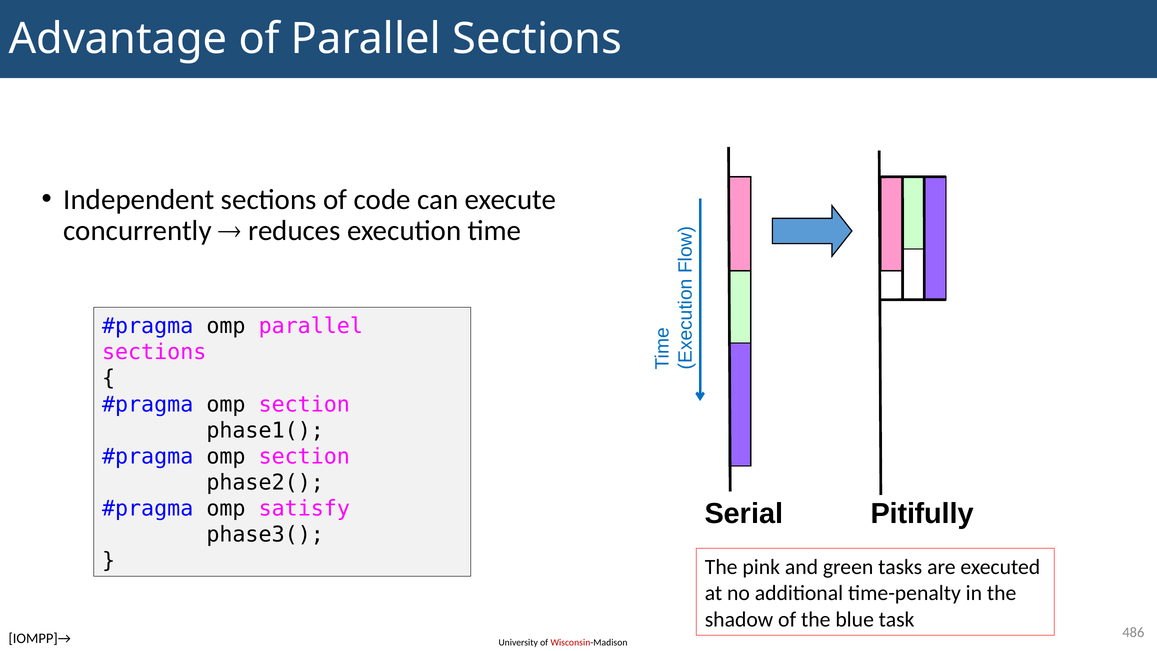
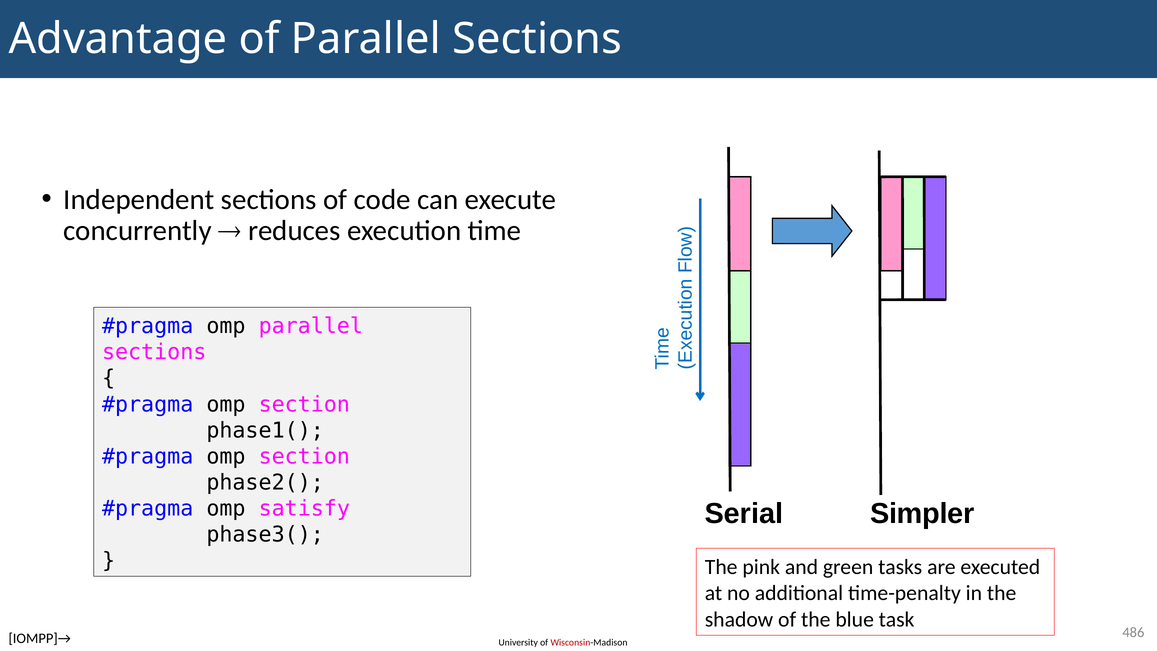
Pitifully: Pitifully -> Simpler
